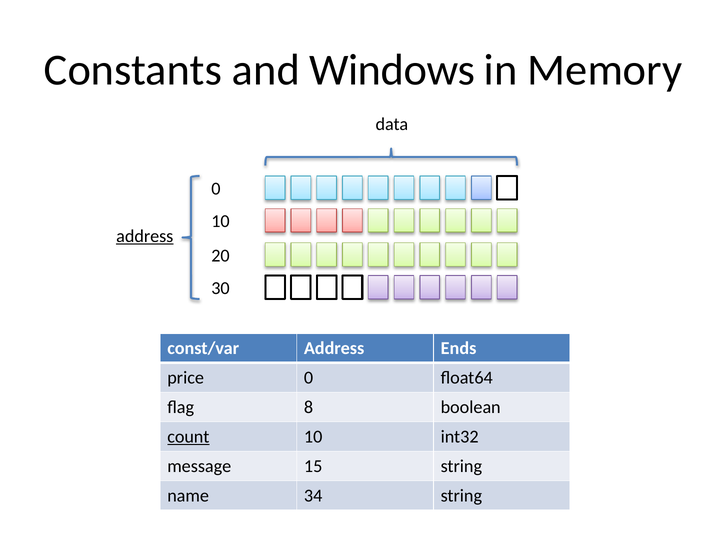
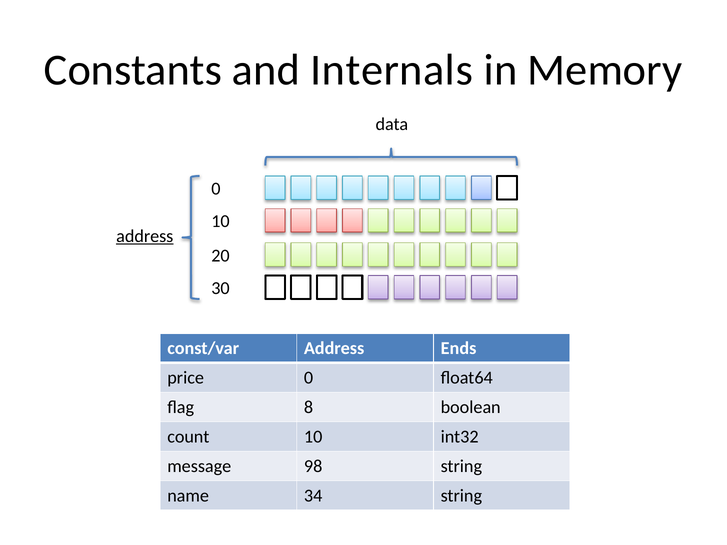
Windows: Windows -> Internals
count underline: present -> none
15: 15 -> 98
